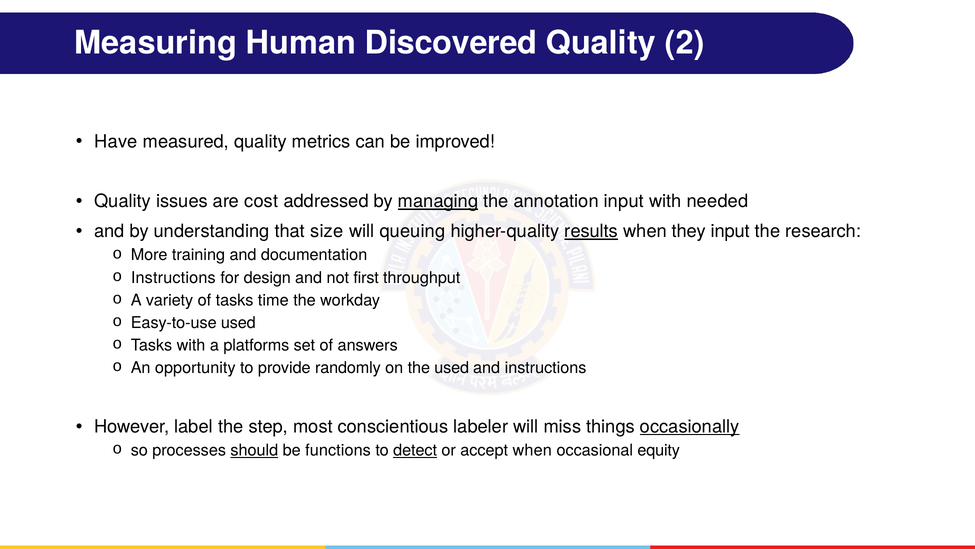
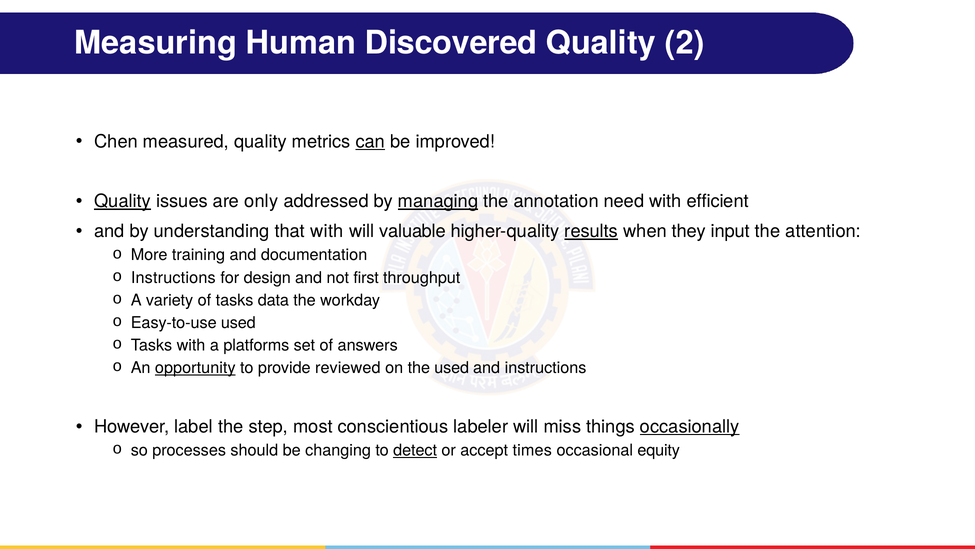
Have: Have -> Chen
can underline: none -> present
Quality at (123, 201) underline: none -> present
cost: cost -> only
annotation input: input -> need
needed: needed -> efficient
that size: size -> with
queuing: queuing -> valuable
research: research -> attention
time: time -> data
opportunity underline: none -> present
randomly: randomly -> reviewed
should underline: present -> none
functions: functions -> changing
accept when: when -> times
